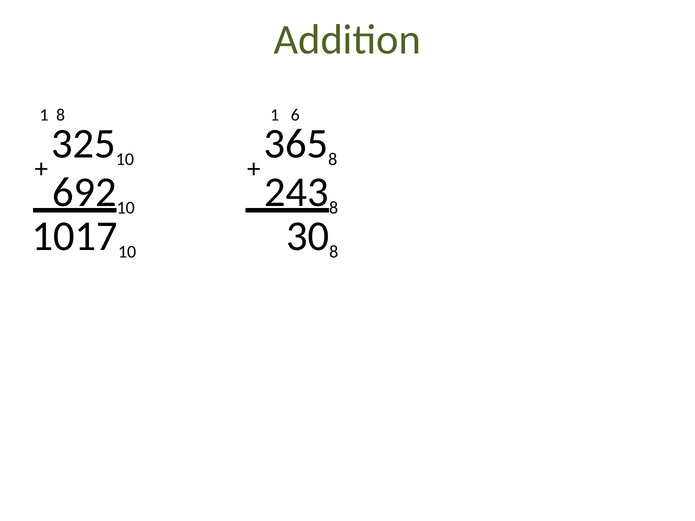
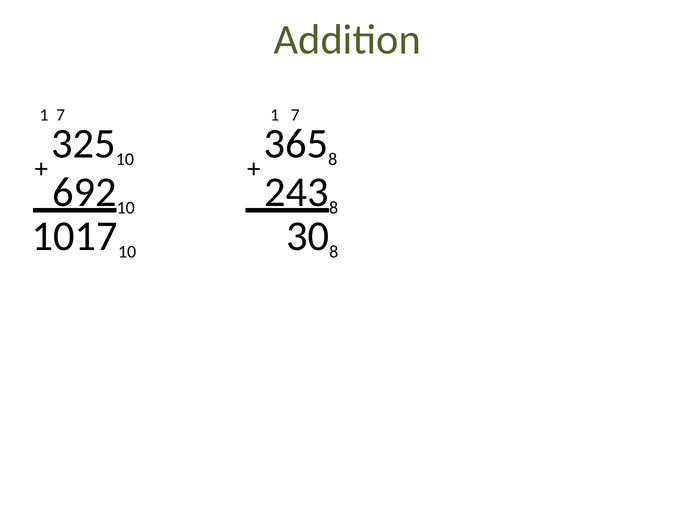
8 at (61, 115): 8 -> 7
6 at (295, 115): 6 -> 7
